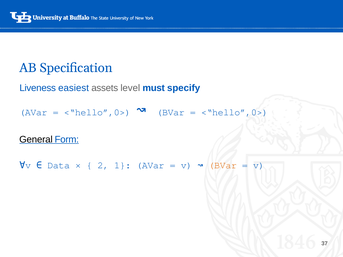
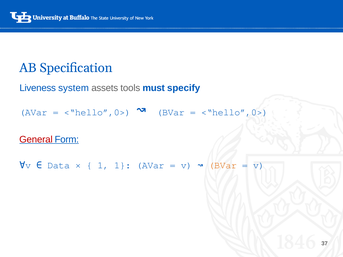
easiest: easiest -> system
level: level -> tools
General colour: black -> red
2 at (103, 165): 2 -> 1
